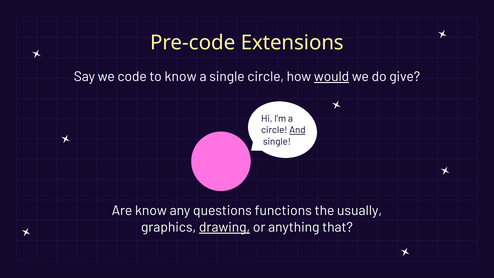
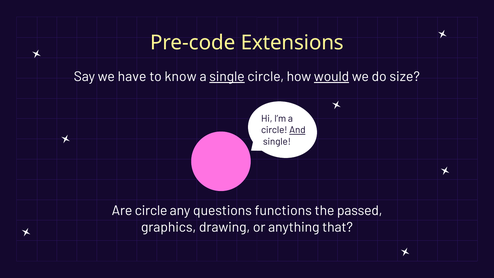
code: code -> have
single at (227, 77) underline: none -> present
give: give -> size
Are know: know -> circle
usually: usually -> passed
drawing underline: present -> none
